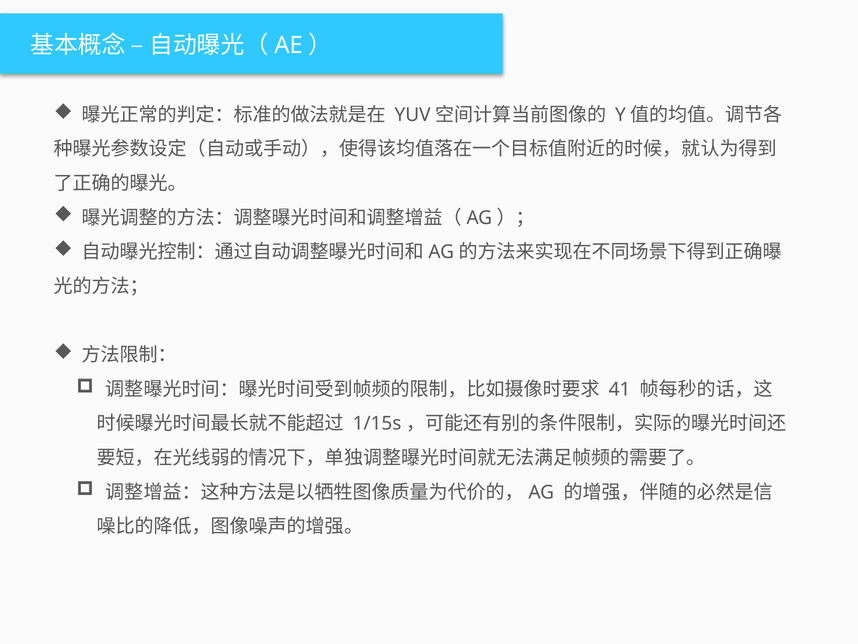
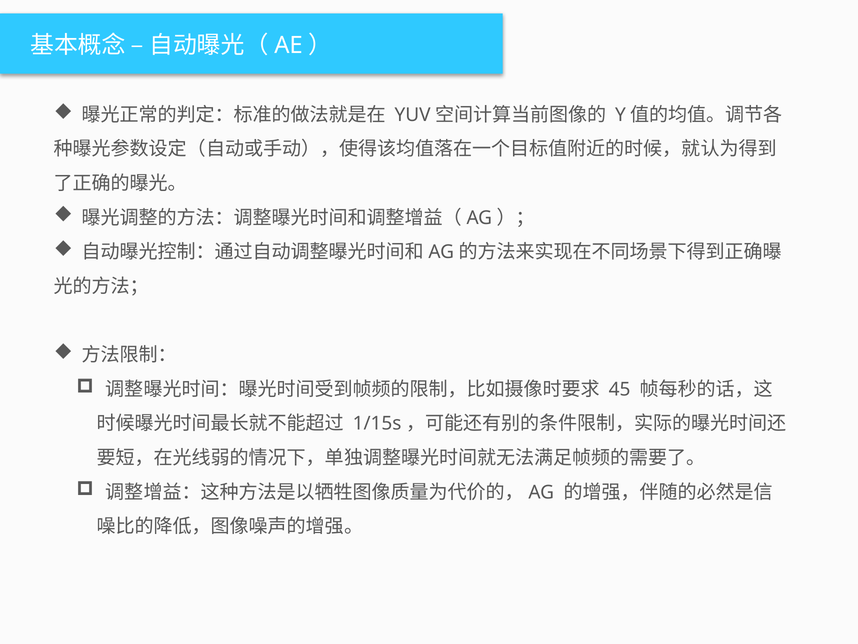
41: 41 -> 45
